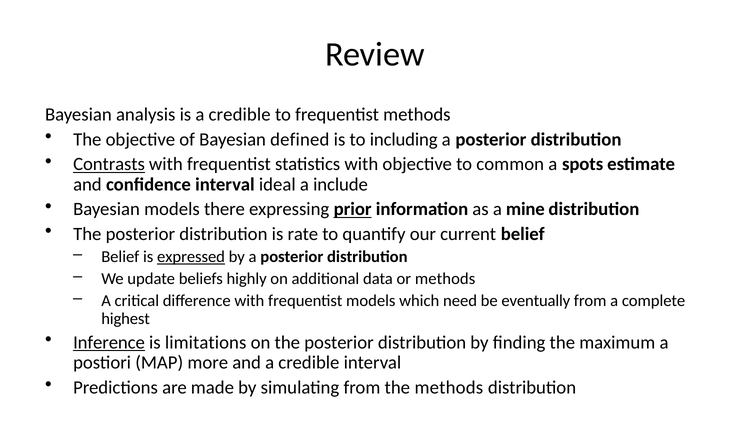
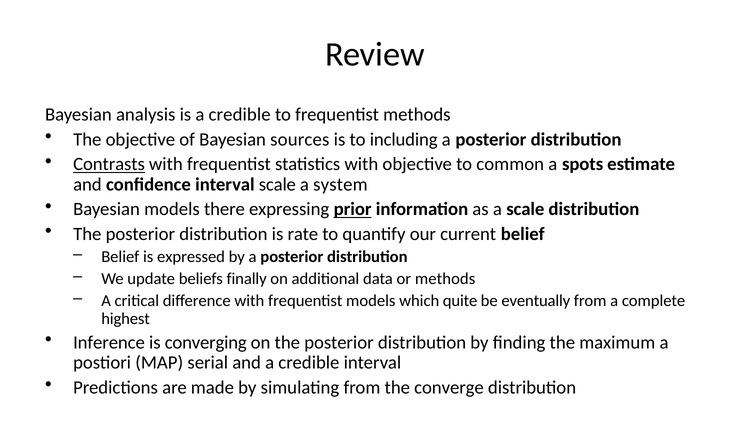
defined: defined -> sources
interval ideal: ideal -> scale
include: include -> system
a mine: mine -> scale
expressed underline: present -> none
highly: highly -> finally
need: need -> quite
Inference underline: present -> none
limitations: limitations -> converging
more: more -> serial
the methods: methods -> converge
